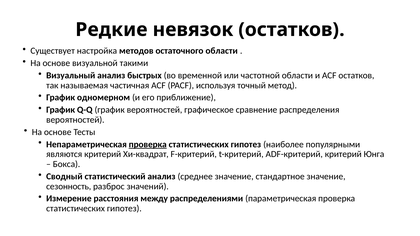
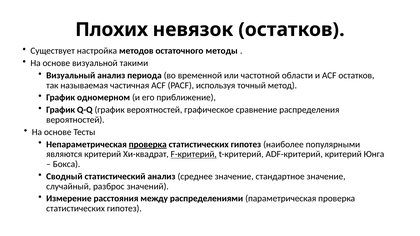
Редкие: Редкие -> Плохих
остаточного области: области -> методы
быстрых: быстрых -> периода
F-критерий underline: none -> present
сезонность: сезонность -> случайный
